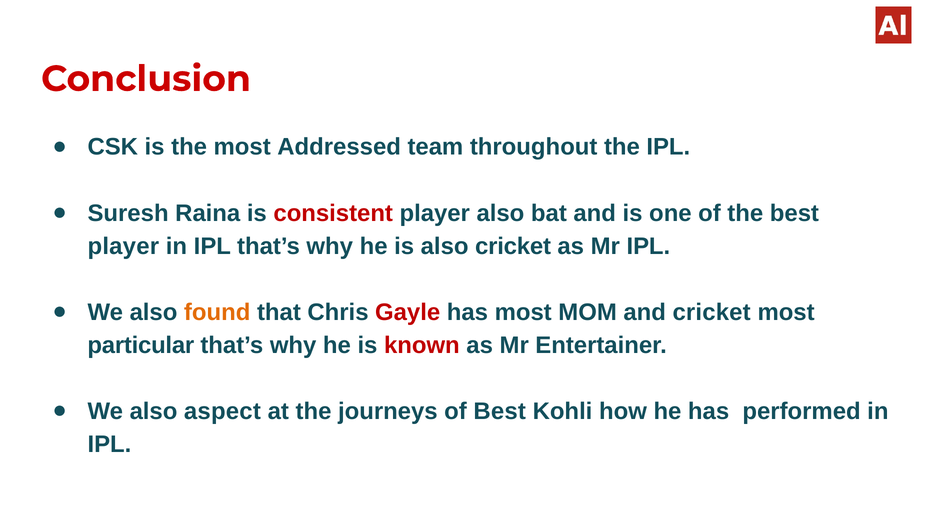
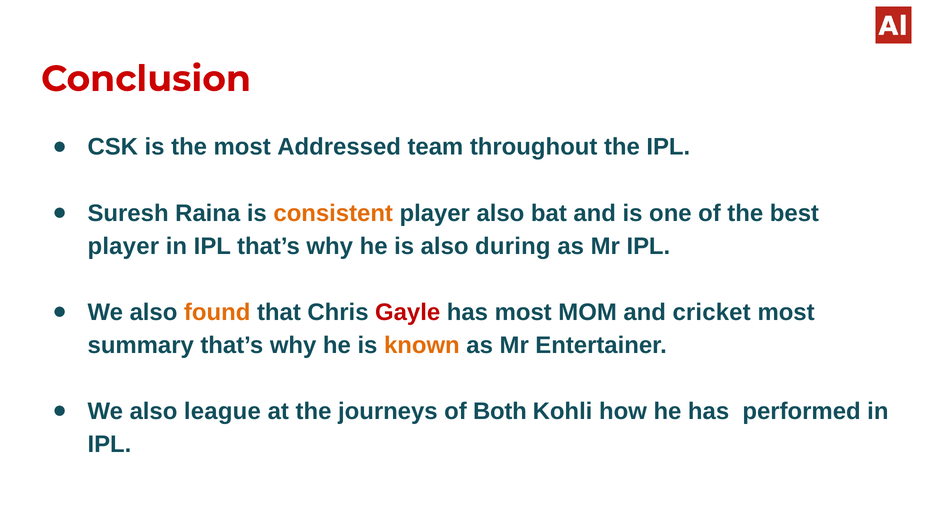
consistent colour: red -> orange
also cricket: cricket -> during
particular: particular -> summary
known colour: red -> orange
aspect: aspect -> league
of Best: Best -> Both
